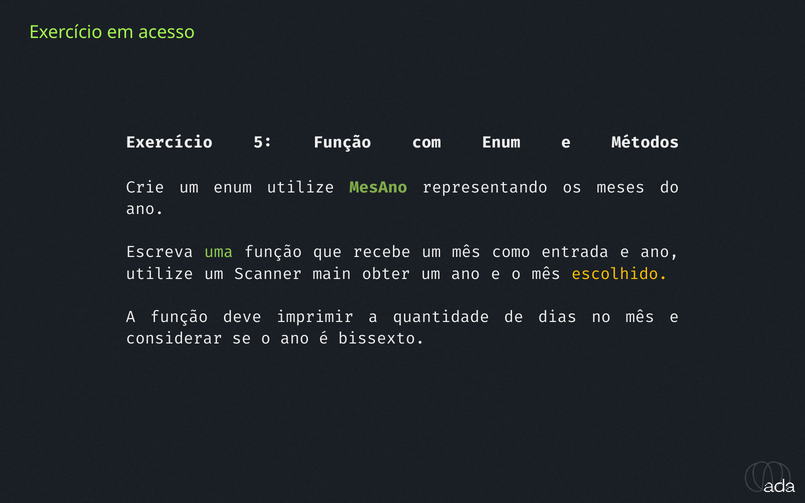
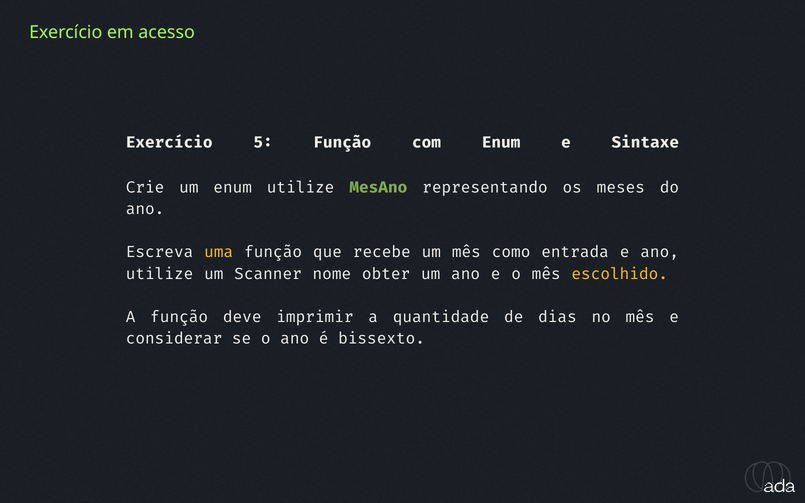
Métodos: Métodos -> Sintaxe
uma colour: light green -> yellow
main: main -> nome
